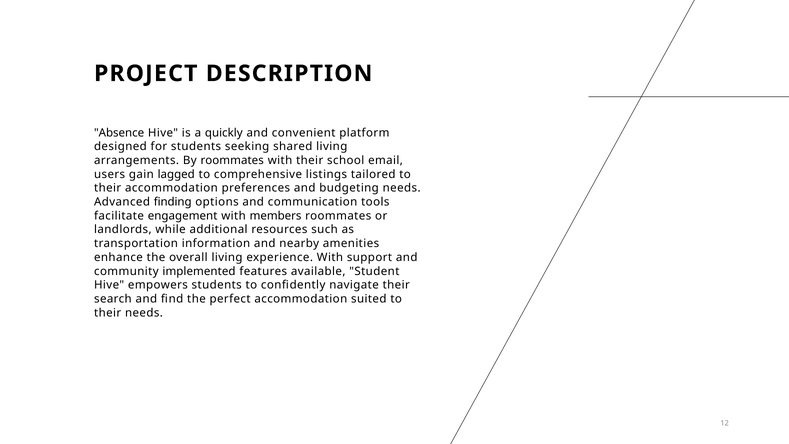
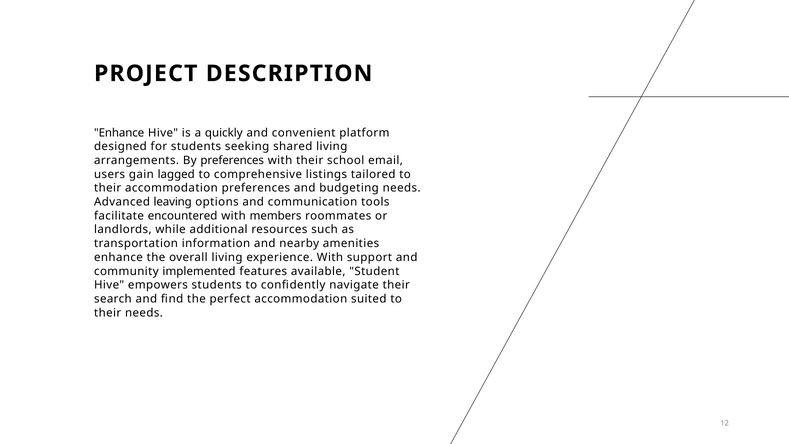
Absence at (119, 133): Absence -> Enhance
By roommates: roommates -> preferences
finding: finding -> leaving
engagement: engagement -> encountered
